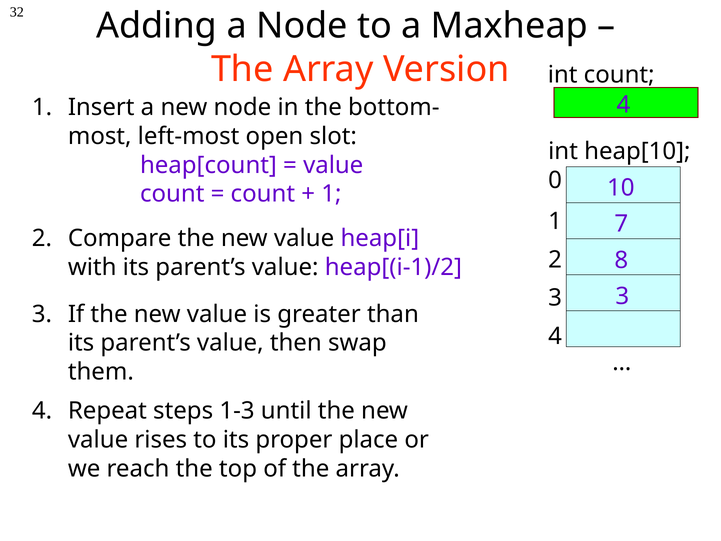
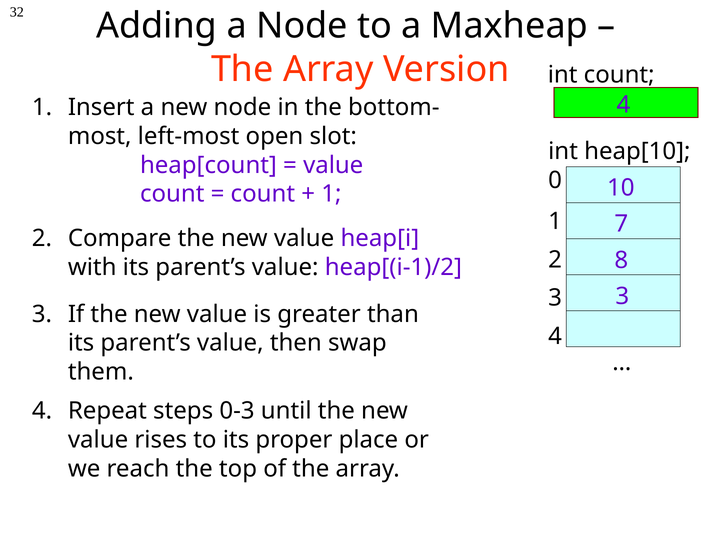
1-3: 1-3 -> 0-3
